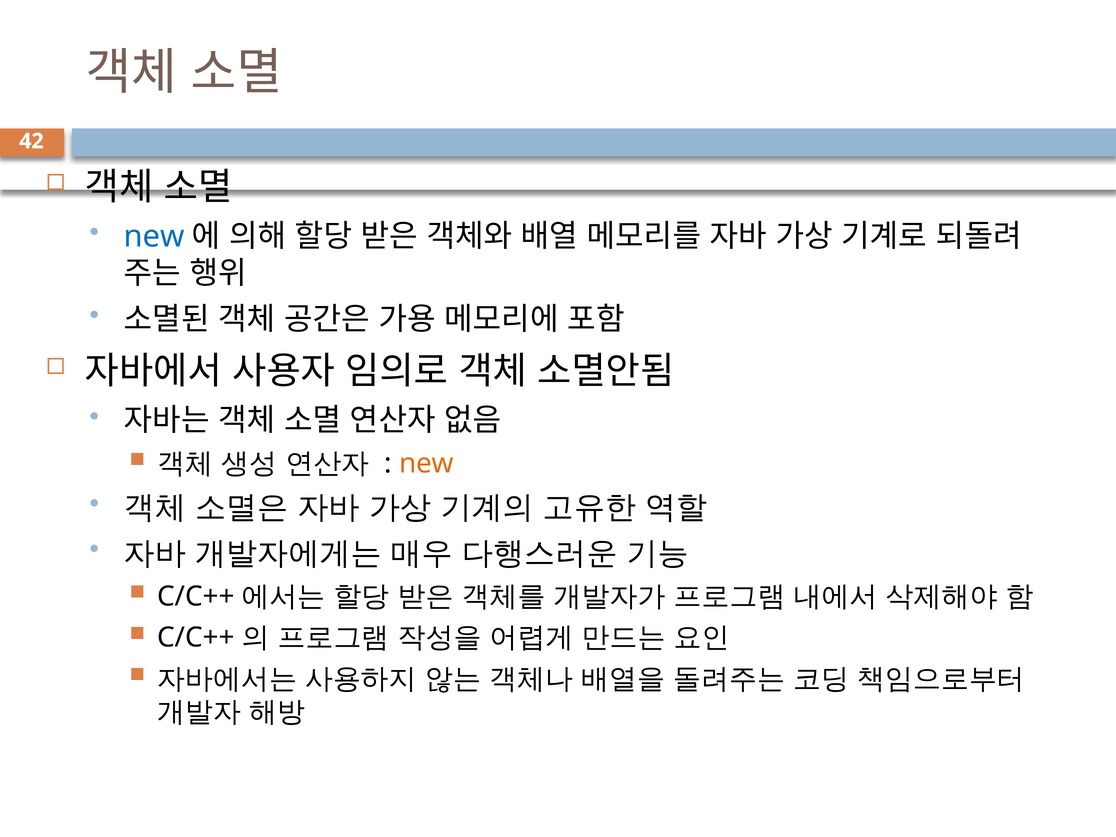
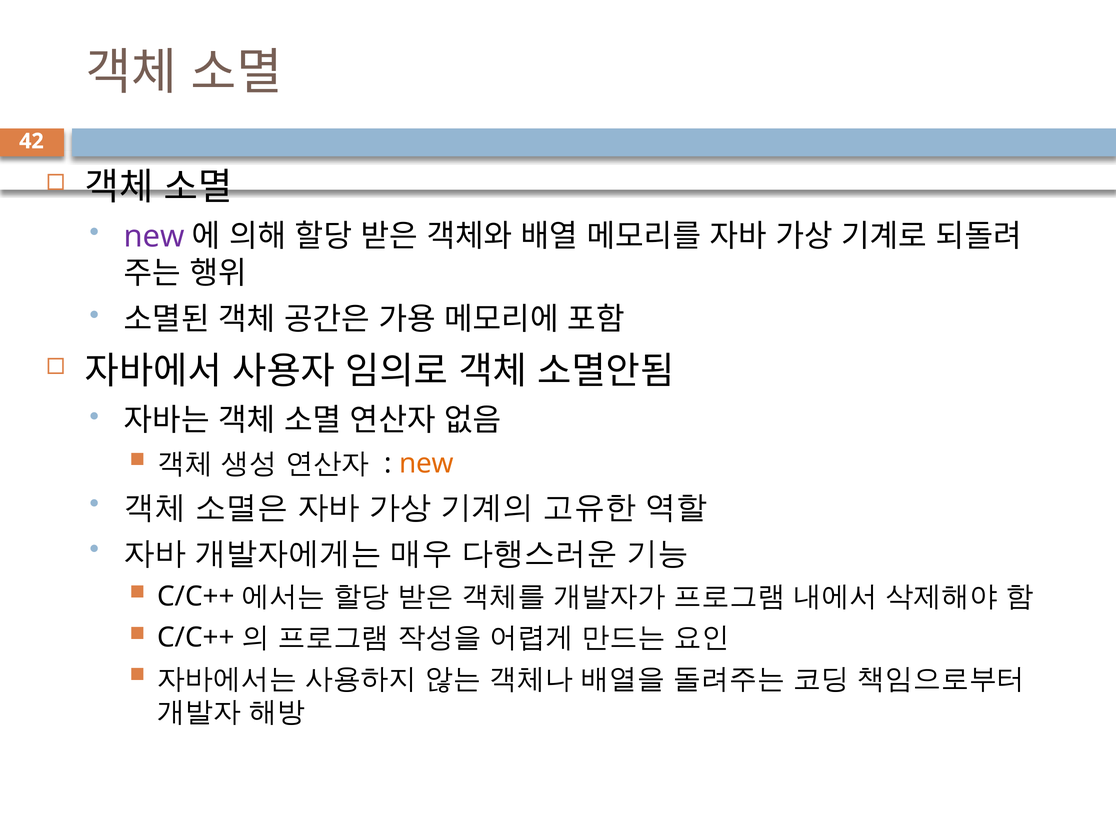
new at (154, 236) colour: blue -> purple
